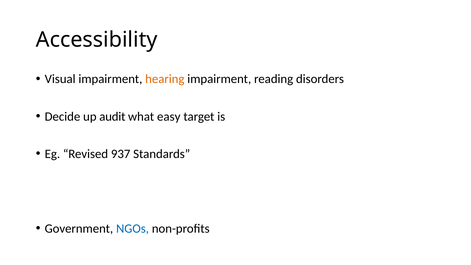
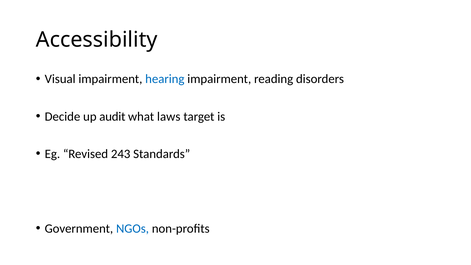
hearing colour: orange -> blue
easy: easy -> laws
937: 937 -> 243
